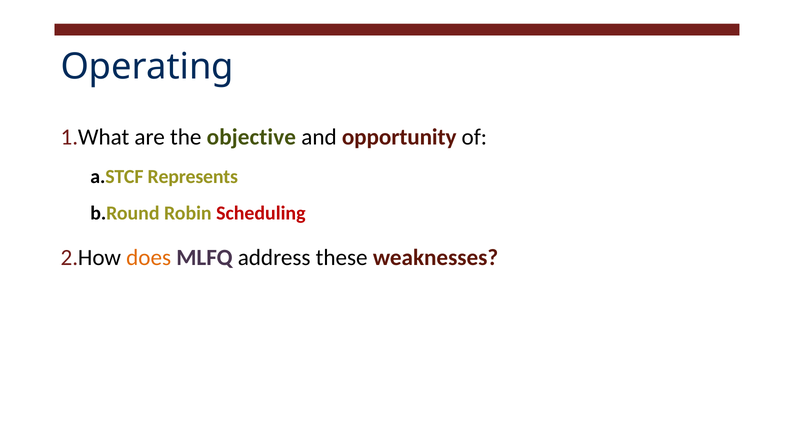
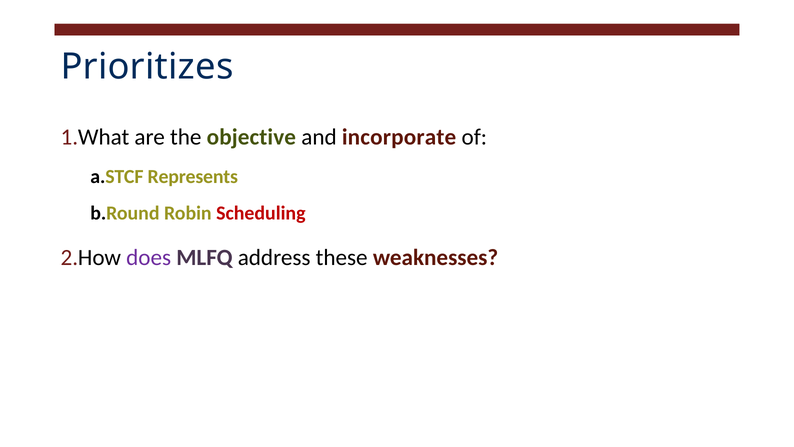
Operating: Operating -> Prioritizes
opportunity: opportunity -> incorporate
does colour: orange -> purple
